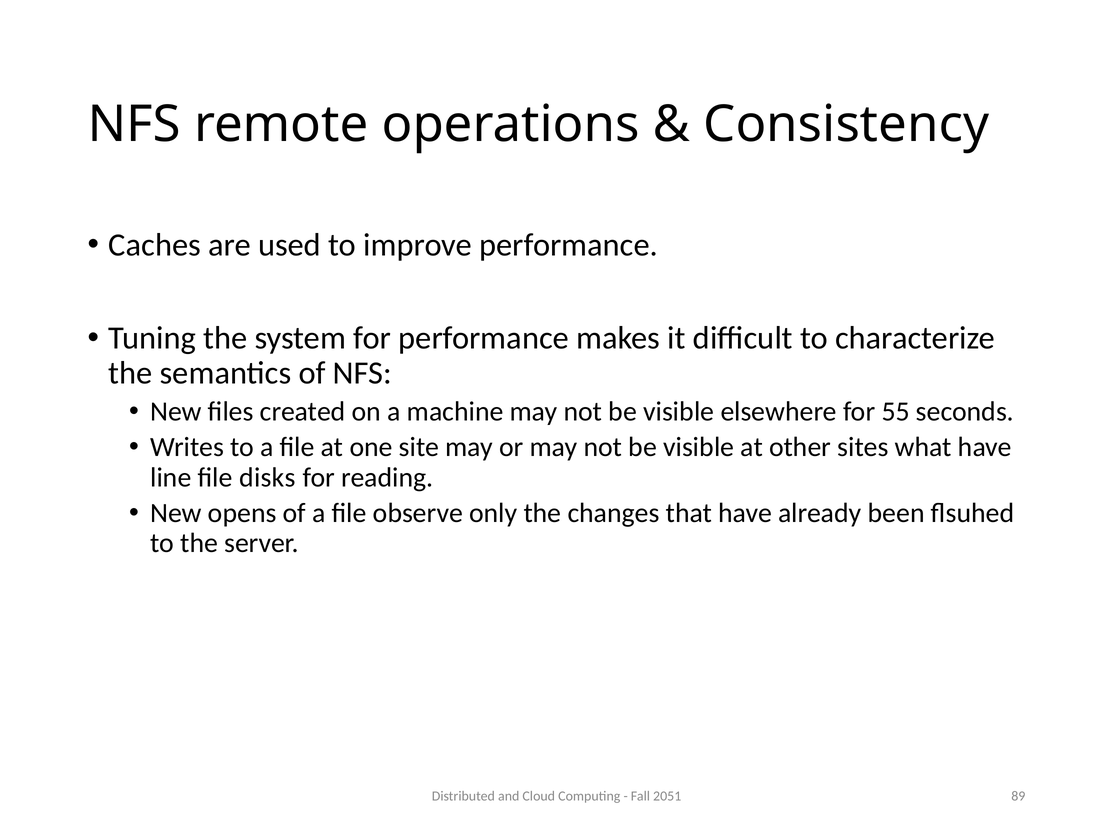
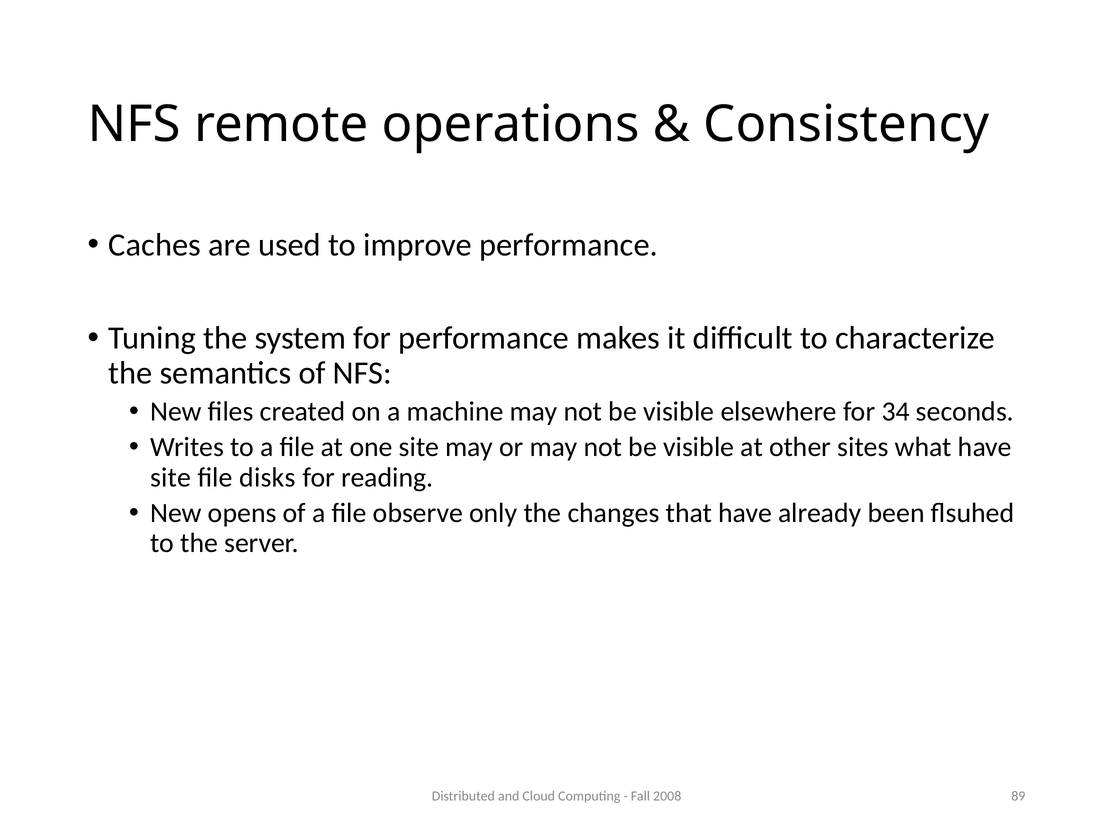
55: 55 -> 34
line at (171, 478): line -> site
2051: 2051 -> 2008
